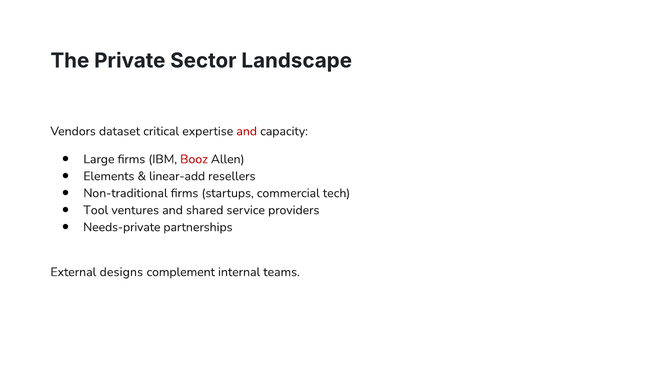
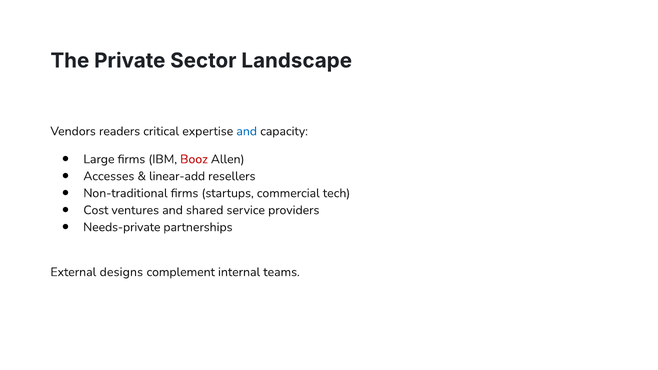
dataset: dataset -> readers
and at (247, 131) colour: red -> blue
Elements: Elements -> Accesses
Tool: Tool -> Cost
